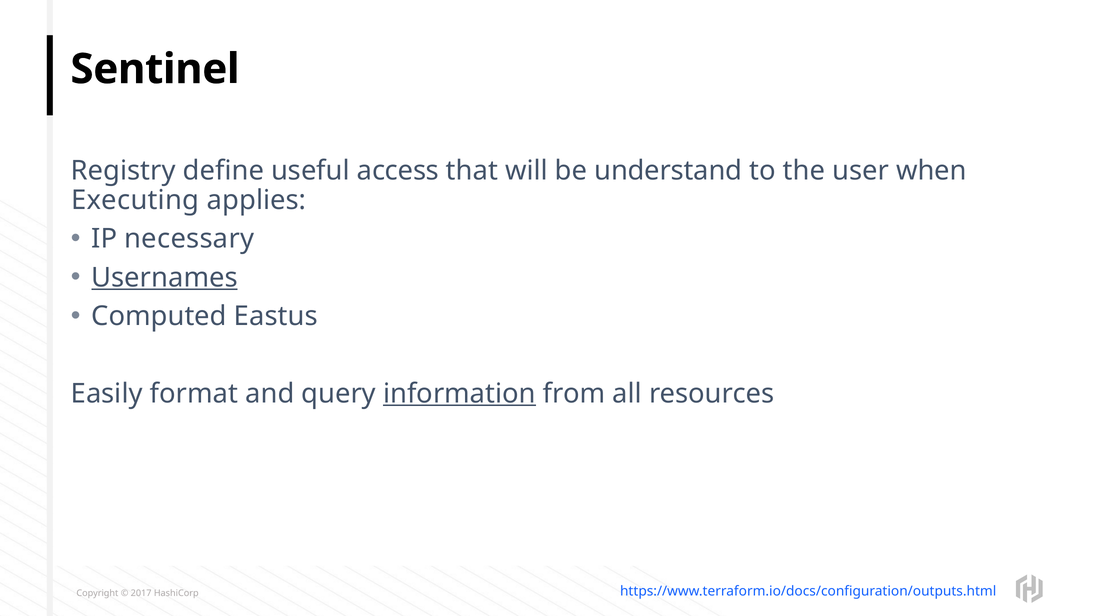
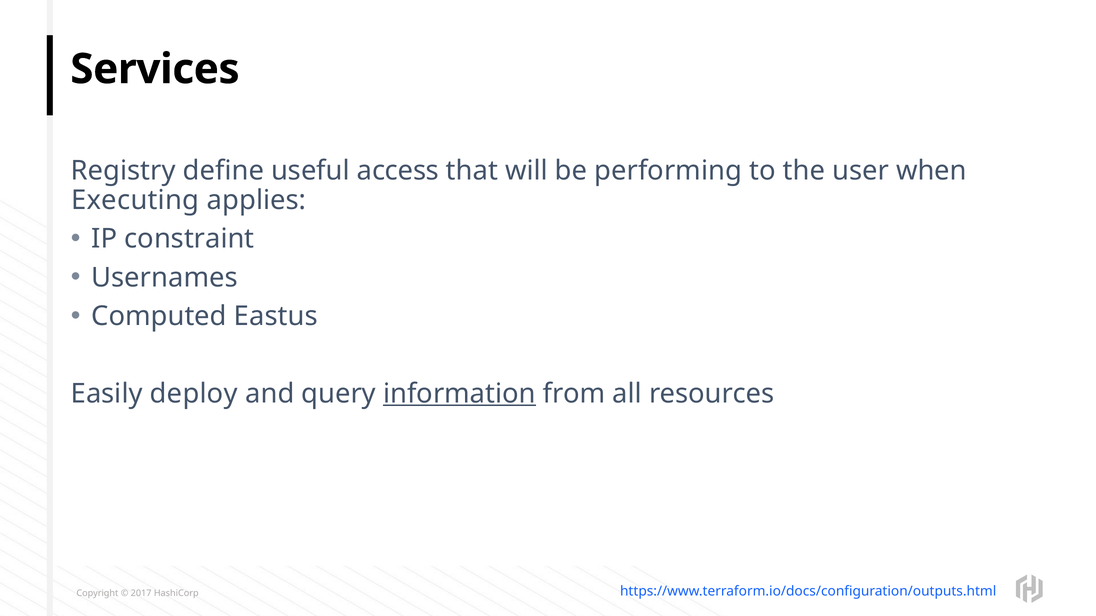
Sentinel: Sentinel -> Services
understand: understand -> performing
necessary: necessary -> constraint
Usernames underline: present -> none
format: format -> deploy
